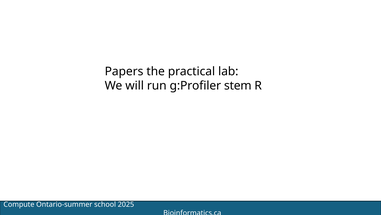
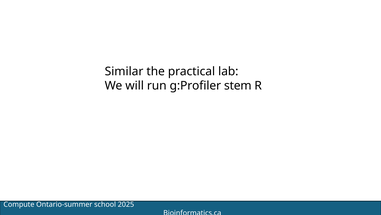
Papers: Papers -> Similar
